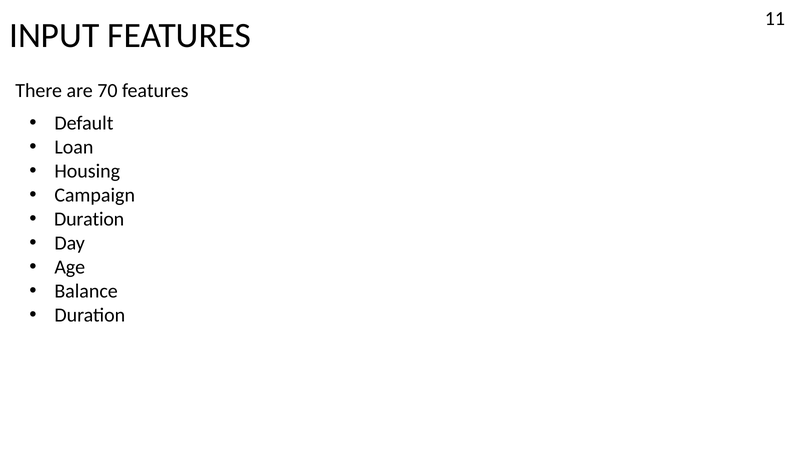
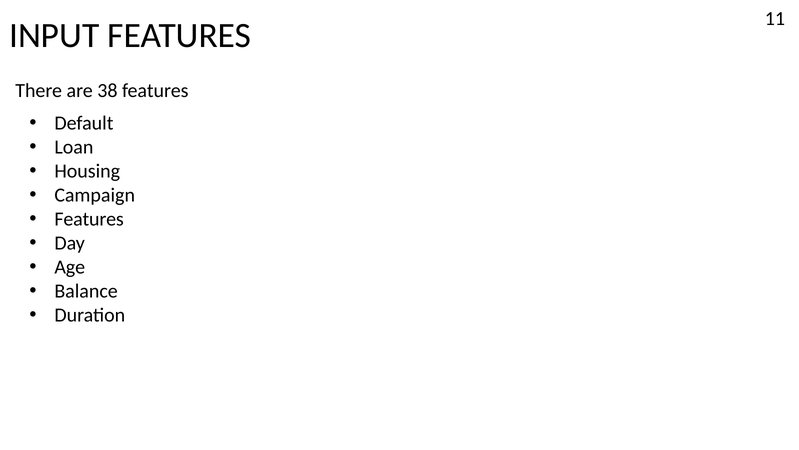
70: 70 -> 38
Duration at (89, 219): Duration -> Features
